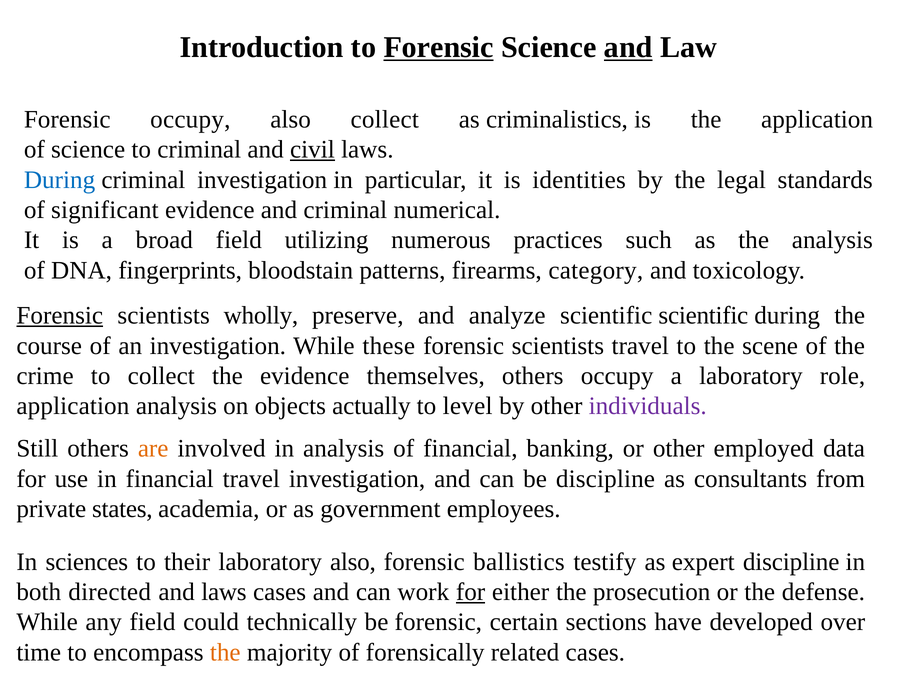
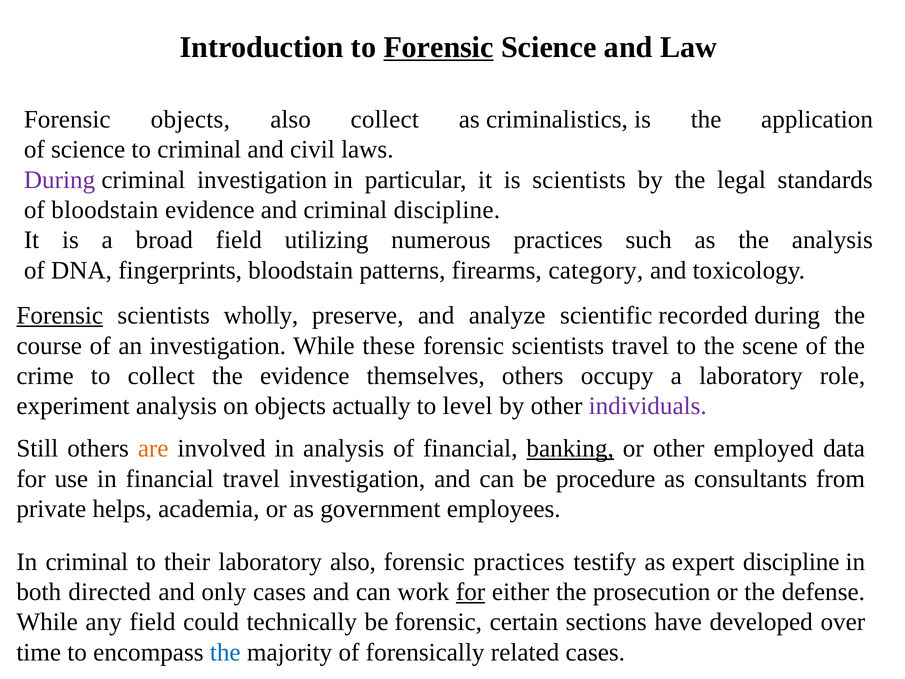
and at (628, 47) underline: present -> none
Forensic occupy: occupy -> objects
civil underline: present -> none
During at (60, 180) colour: blue -> purple
is identities: identities -> scientists
of significant: significant -> bloodstain
criminal numerical: numerical -> discipline
scientific scientific: scientific -> recorded
application at (73, 406): application -> experiment
banking underline: none -> present
be discipline: discipline -> procedure
states: states -> helps
In sciences: sciences -> criminal
forensic ballistics: ballistics -> practices
and laws: laws -> only
the at (225, 652) colour: orange -> blue
